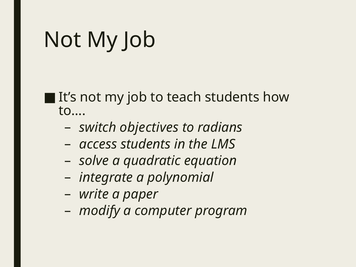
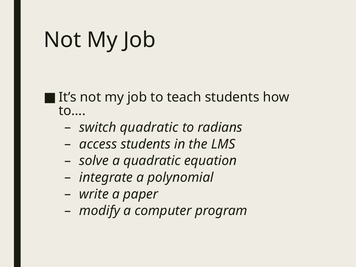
switch objectives: objectives -> quadratic
